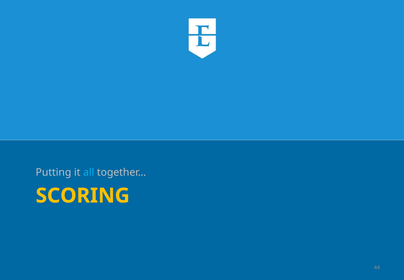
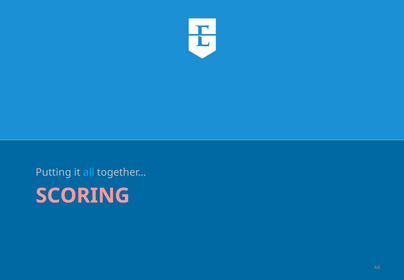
SCORING colour: yellow -> pink
